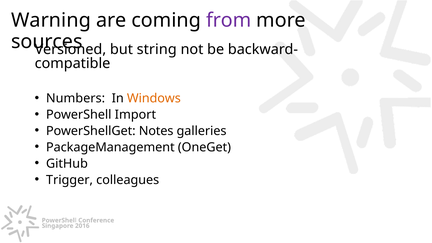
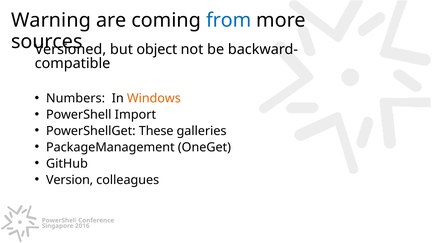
from colour: purple -> blue
string: string -> object
Notes: Notes -> These
Trigger: Trigger -> Version
